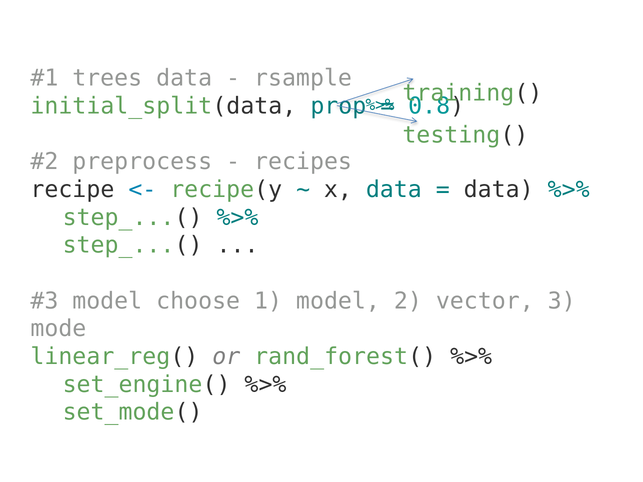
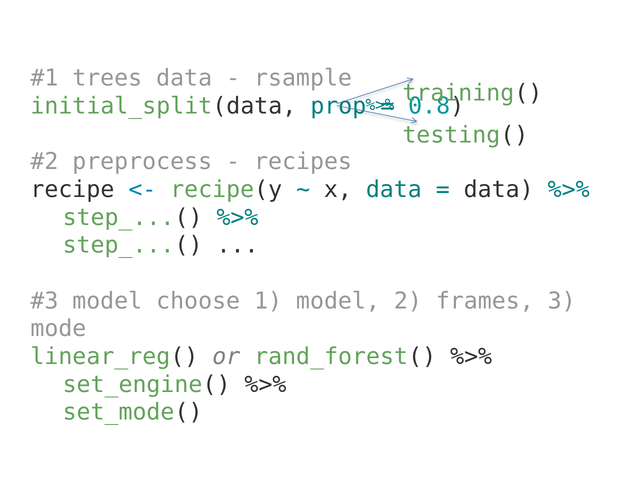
vector: vector -> frames
